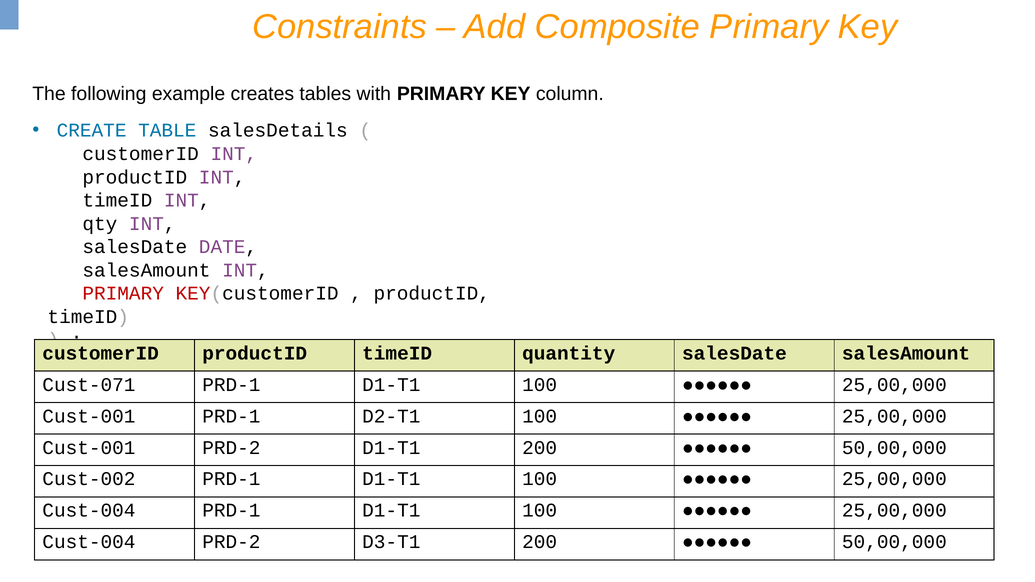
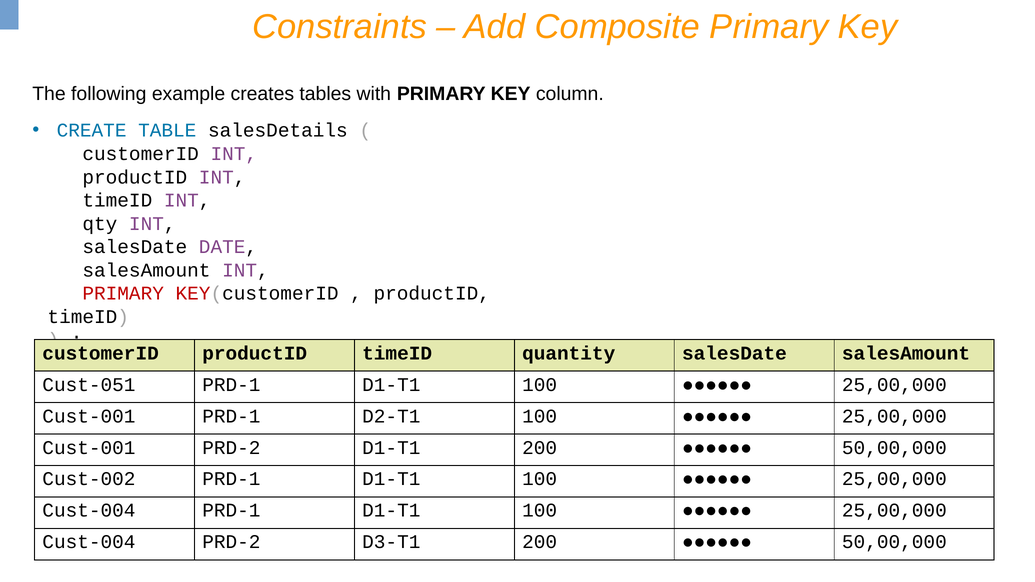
Cust-071: Cust-071 -> Cust-051
